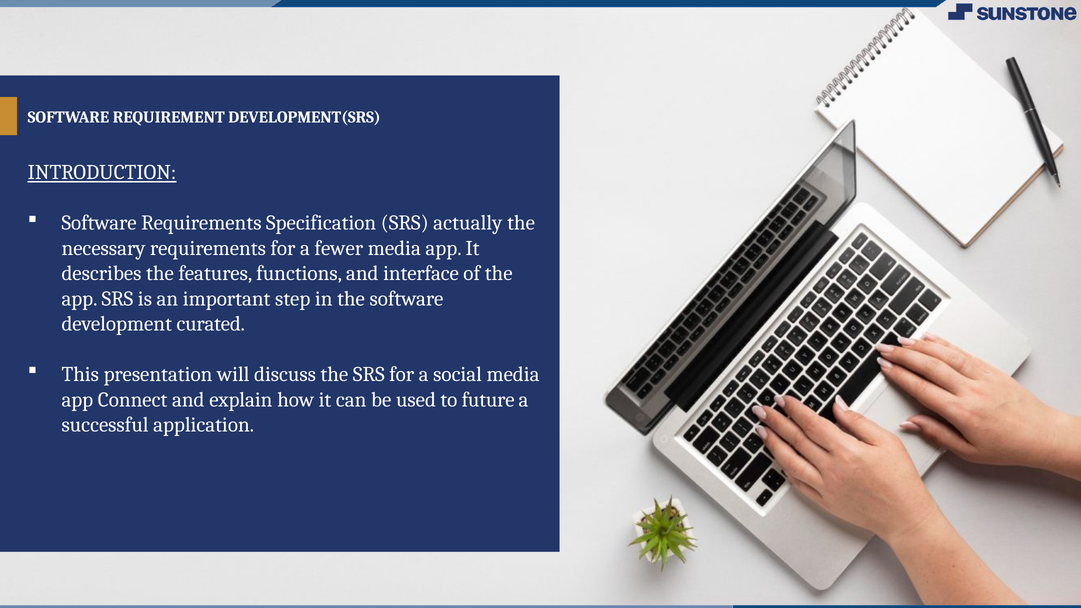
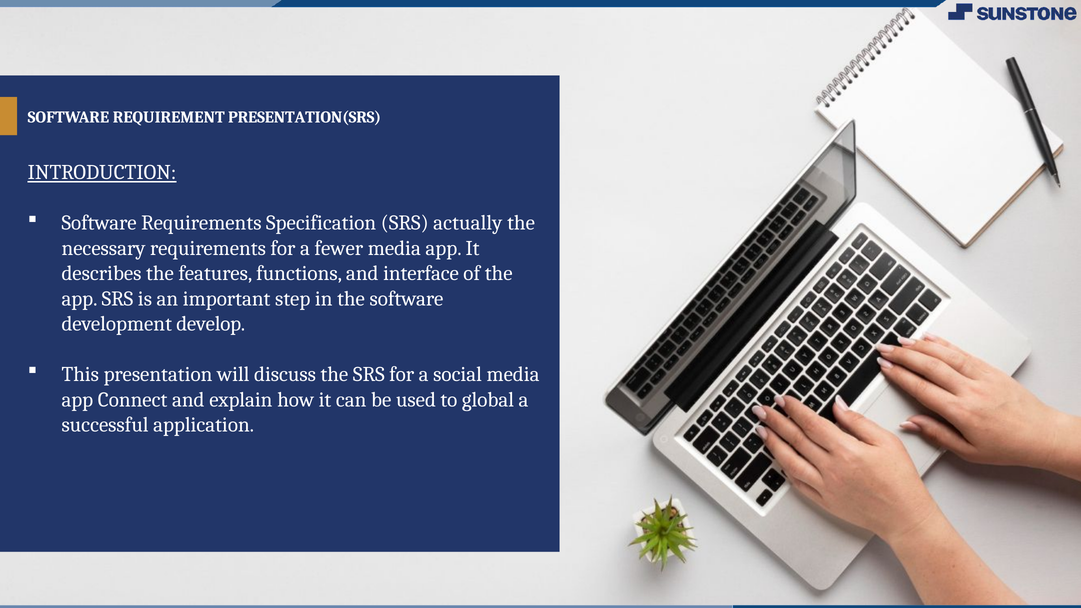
DEVELOPMENT(SRS: DEVELOPMENT(SRS -> PRESENTATION(SRS
curated: curated -> develop
future: future -> global
